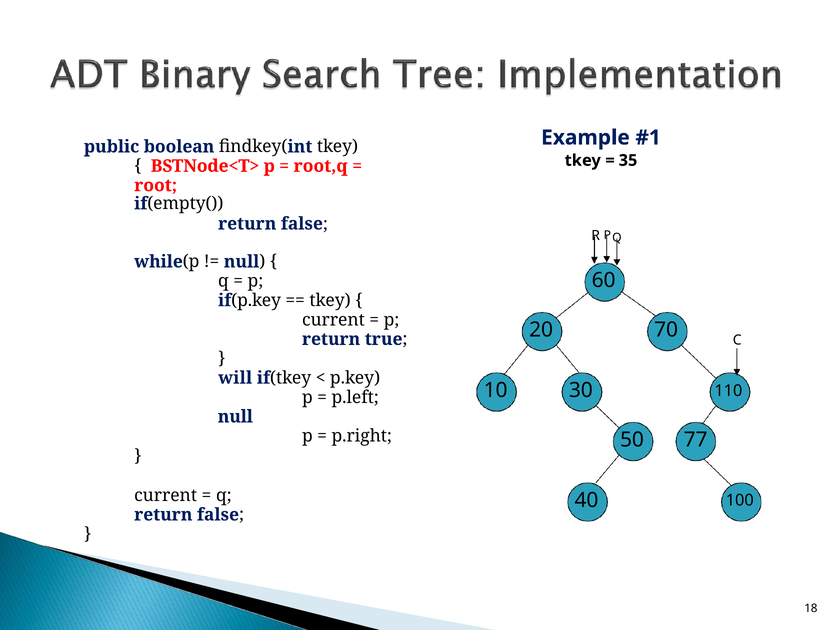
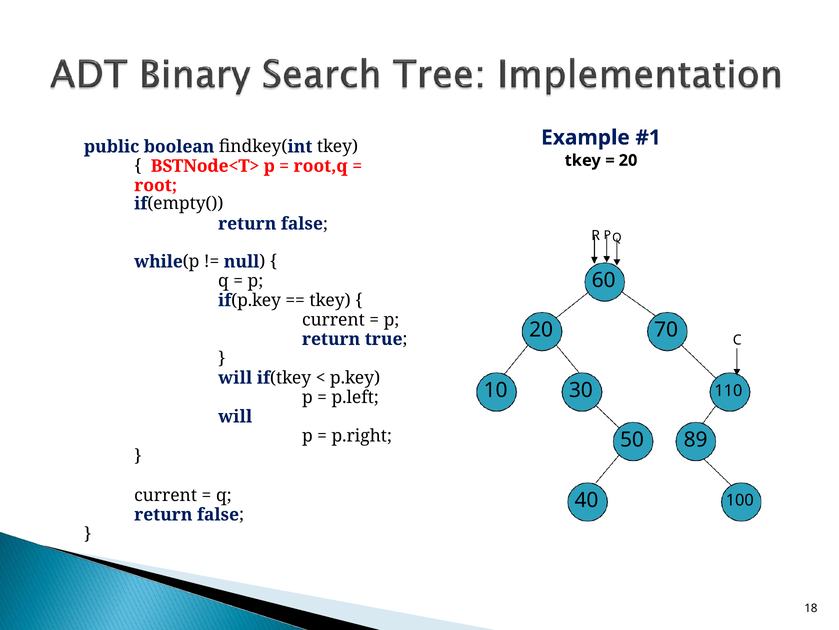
35 at (628, 160): 35 -> 20
null at (235, 416): null -> will
77: 77 -> 89
